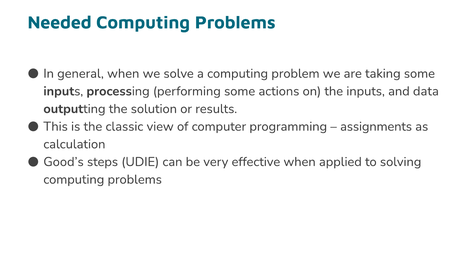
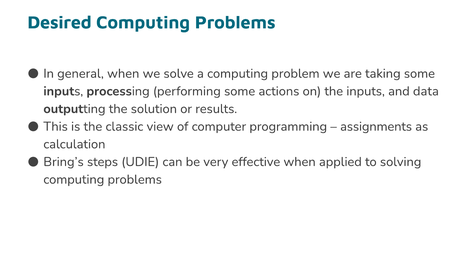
Needed: Needed -> Desired
Good’s: Good’s -> Bring’s
